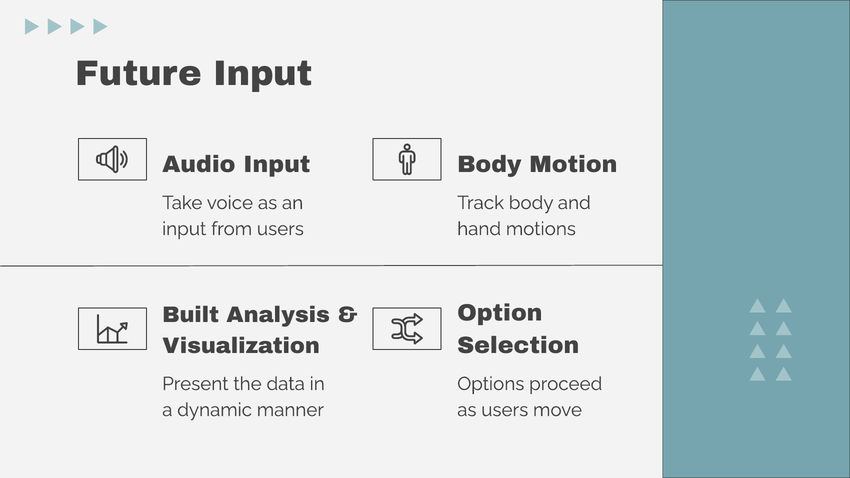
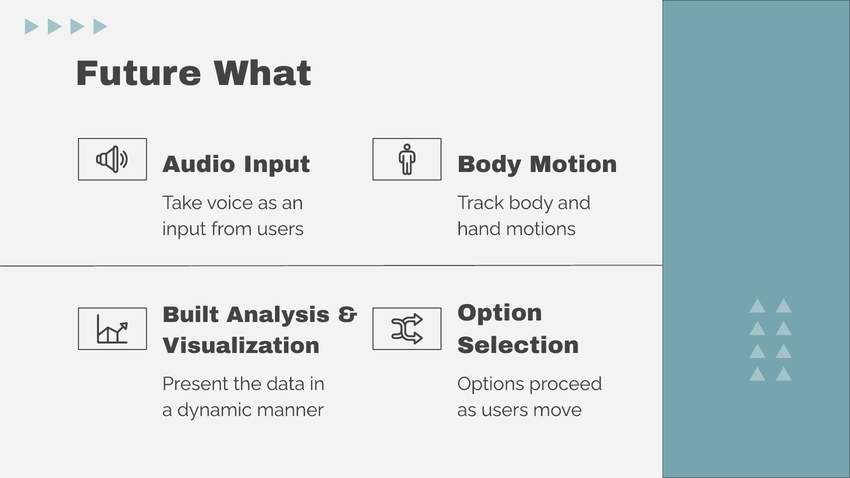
Future Input: Input -> What
